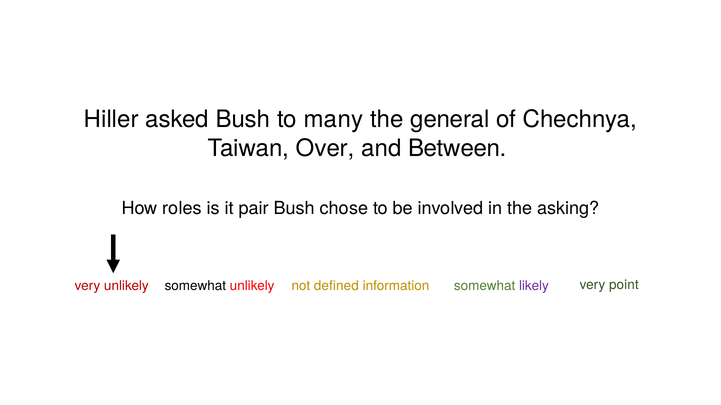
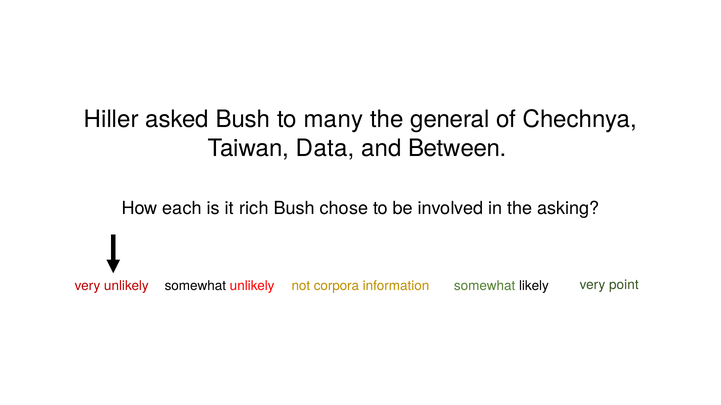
Over: Over -> Data
roles: roles -> each
pair: pair -> rich
defined: defined -> corpora
likely colour: purple -> black
